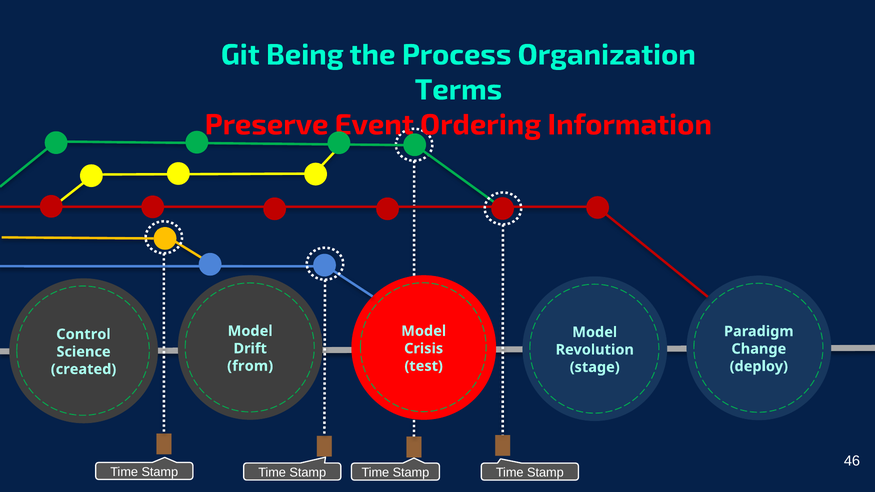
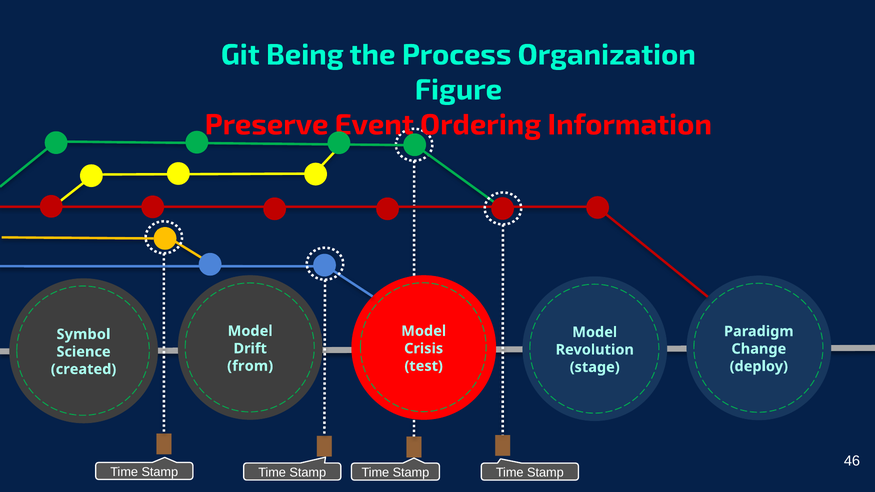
Terms: Terms -> Figure
Control: Control -> Symbol
